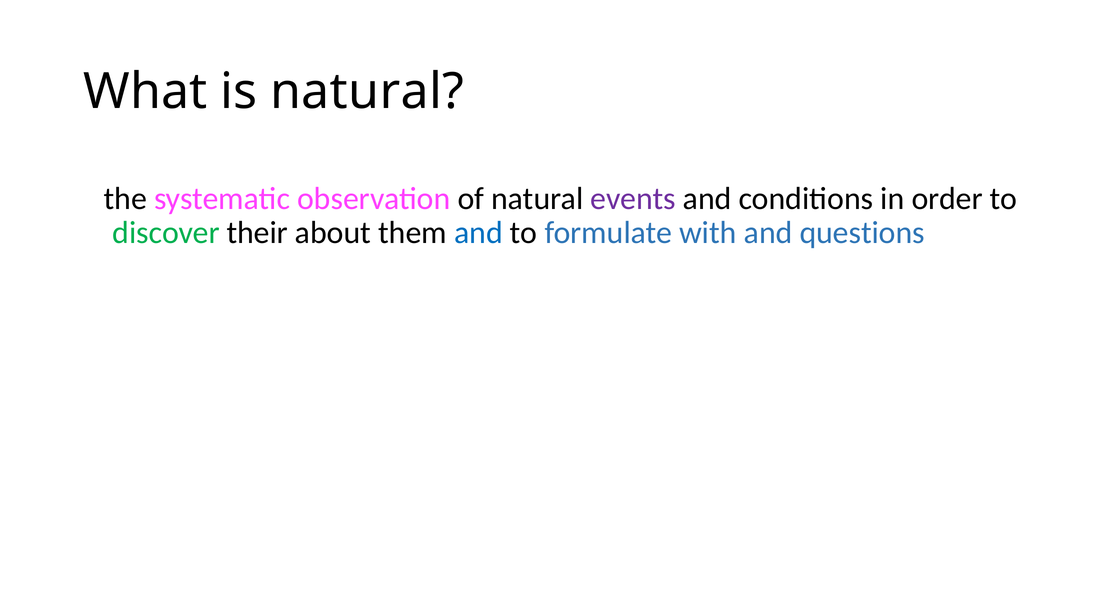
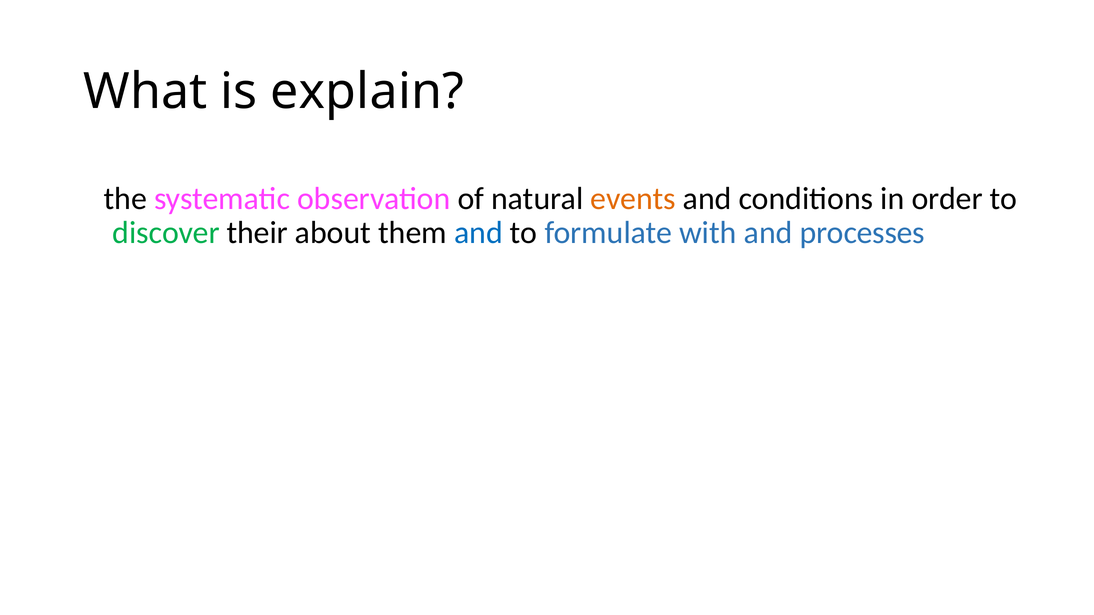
is natural: natural -> explain
events colour: purple -> orange
questions: questions -> processes
